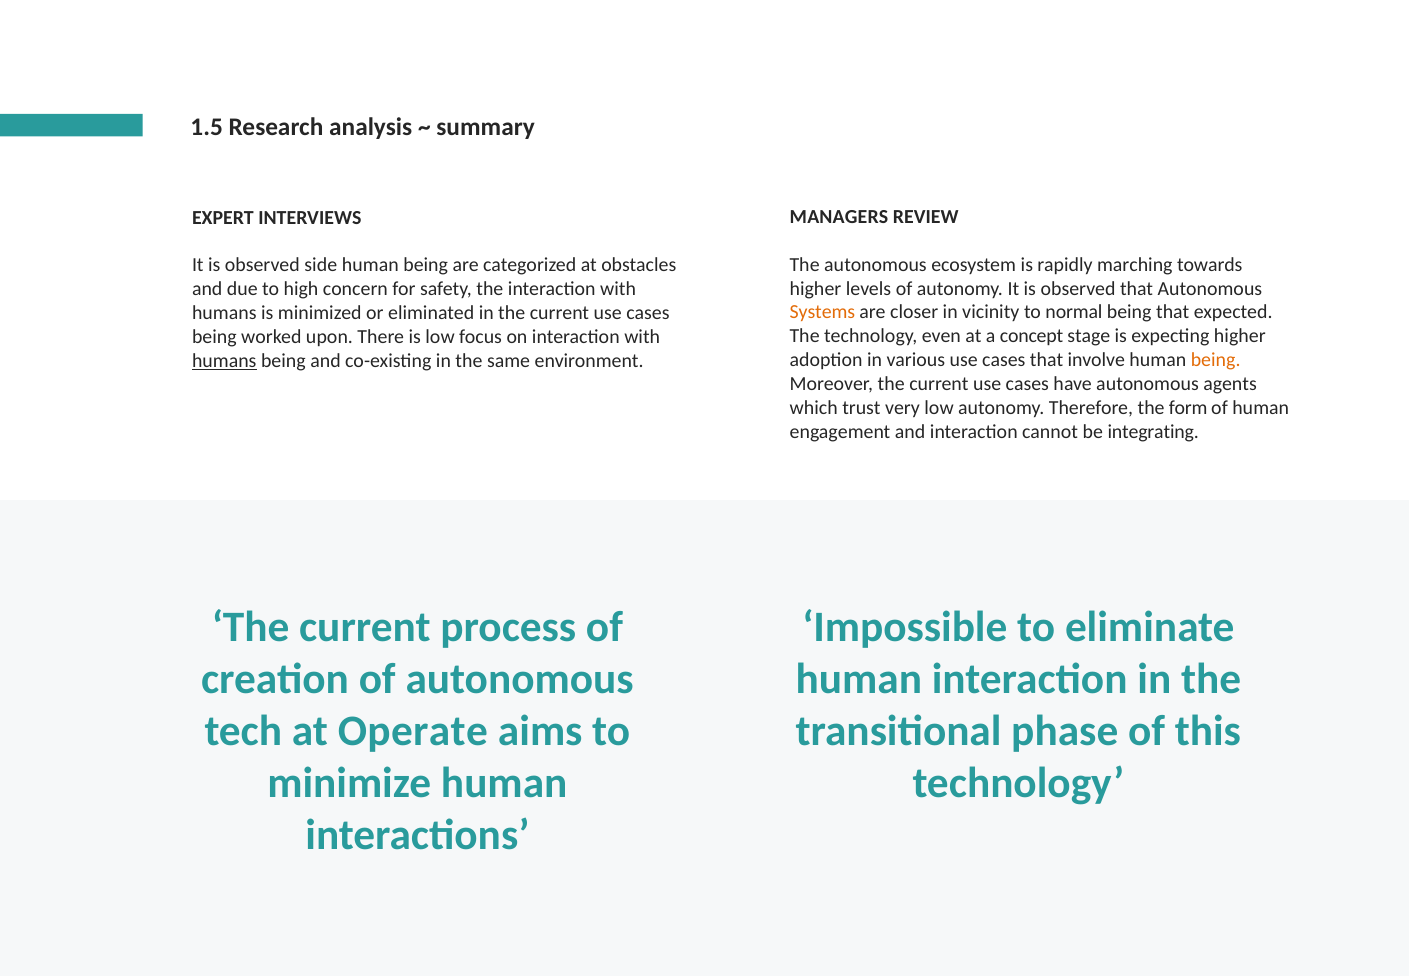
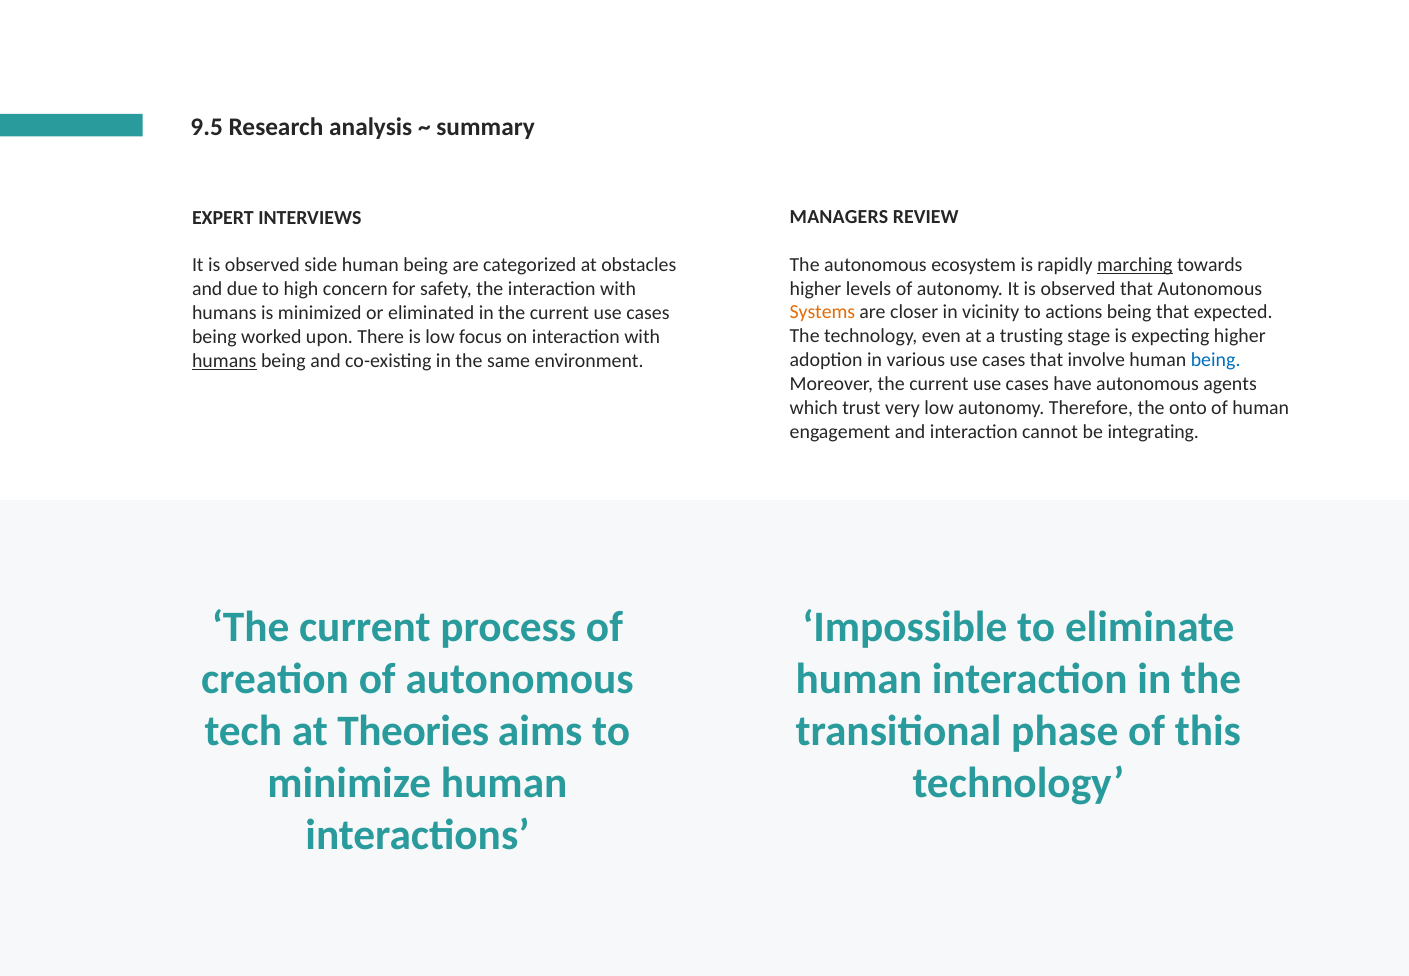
1.5: 1.5 -> 9.5
marching underline: none -> present
normal: normal -> actions
concept: concept -> trusting
being at (1216, 360) colour: orange -> blue
form: form -> onto
Operate: Operate -> Theories
